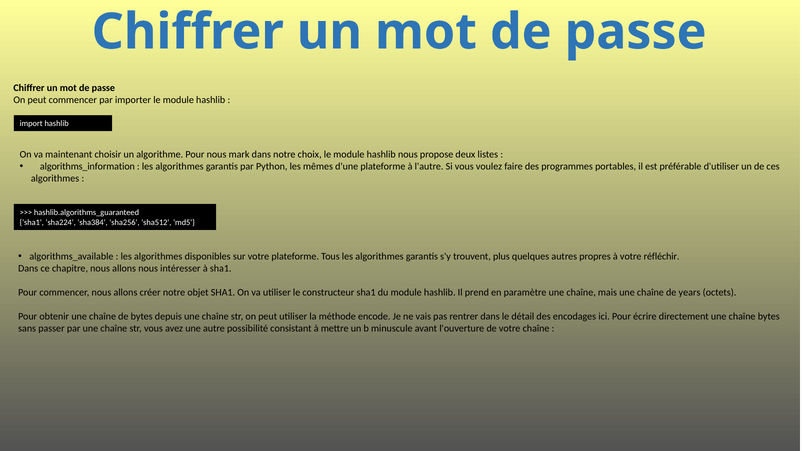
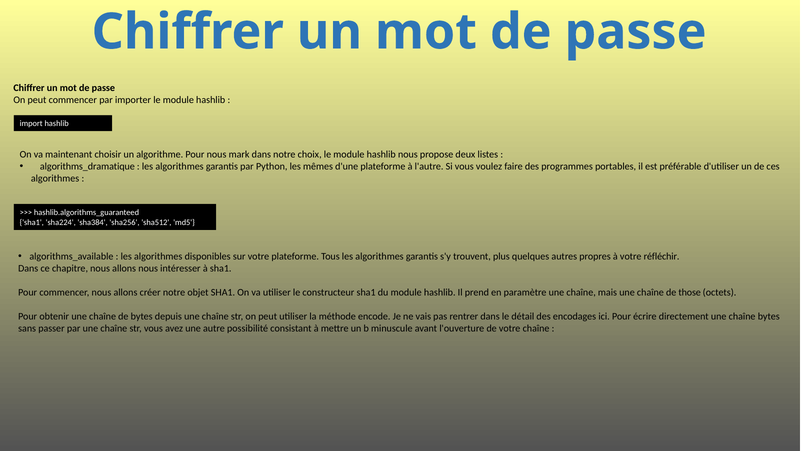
algorithms_information: algorithms_information -> algorithms_dramatique
years: years -> those
